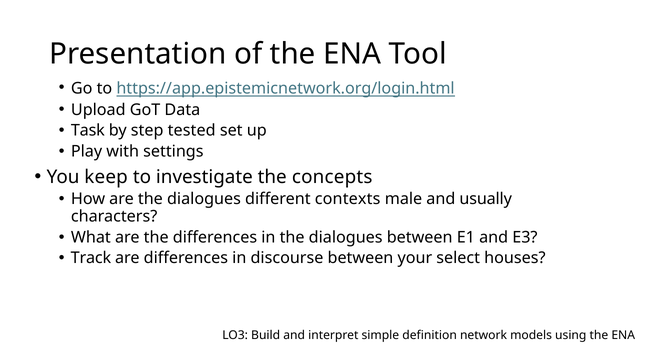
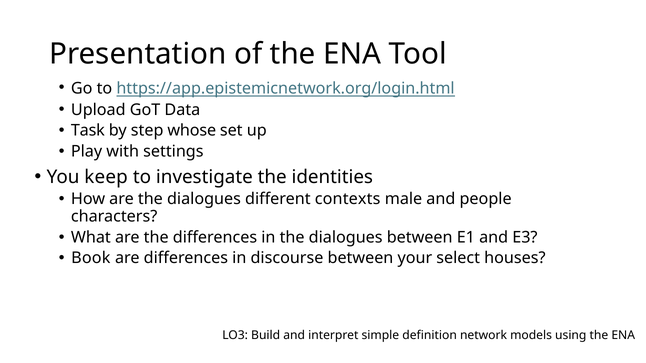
tested: tested -> whose
concepts: concepts -> identities
usually: usually -> people
Track: Track -> Book
